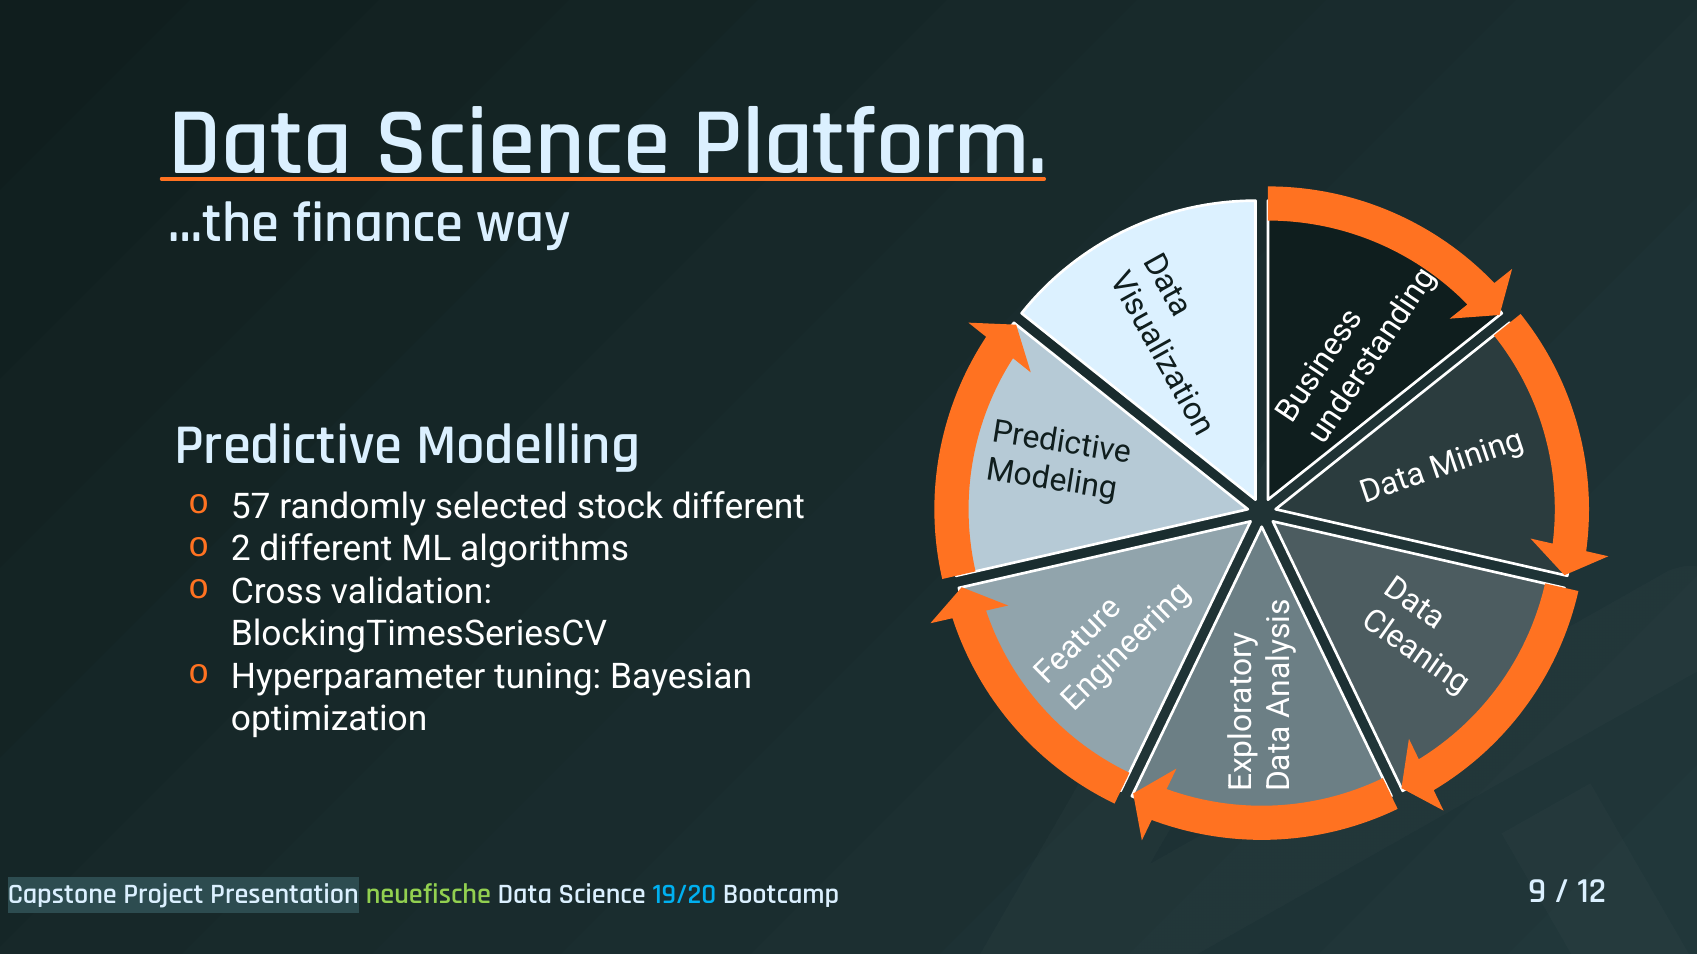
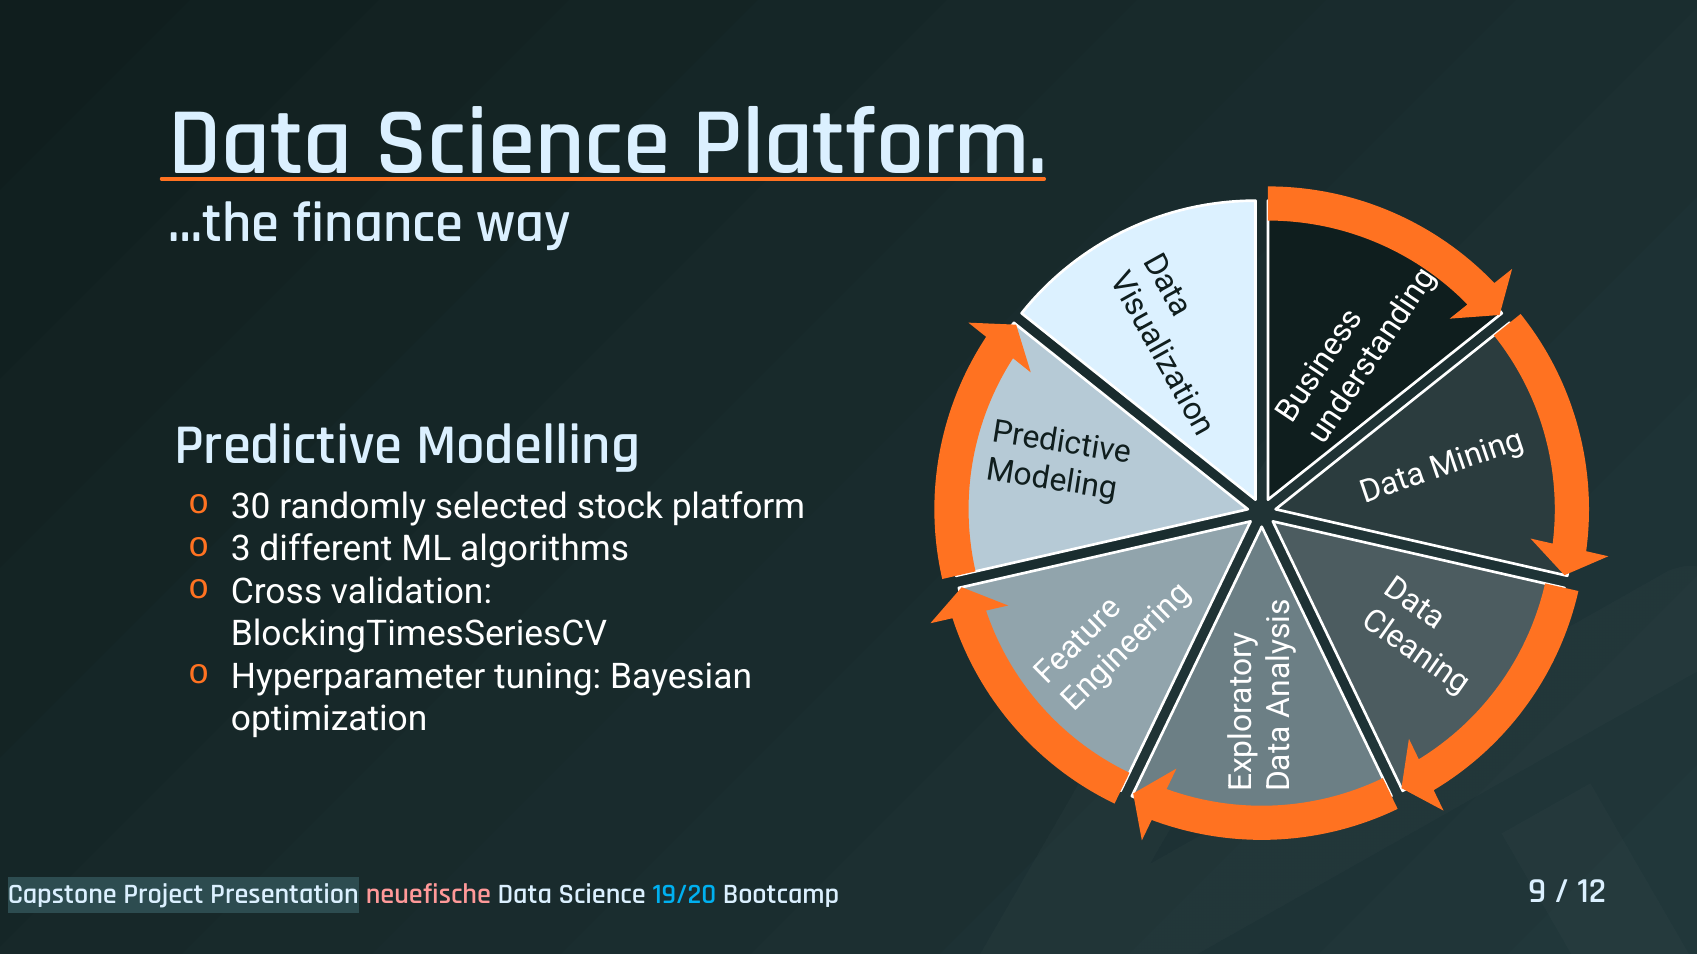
57: 57 -> 30
stock different: different -> platform
2: 2 -> 3
neuefische colour: light green -> pink
